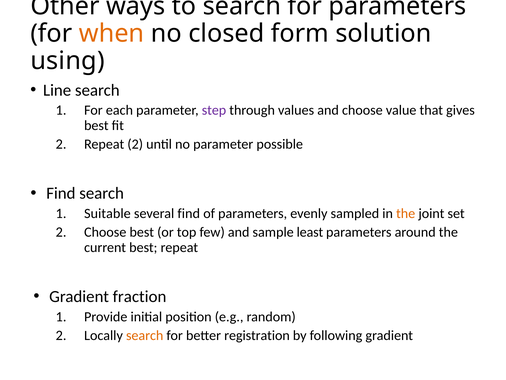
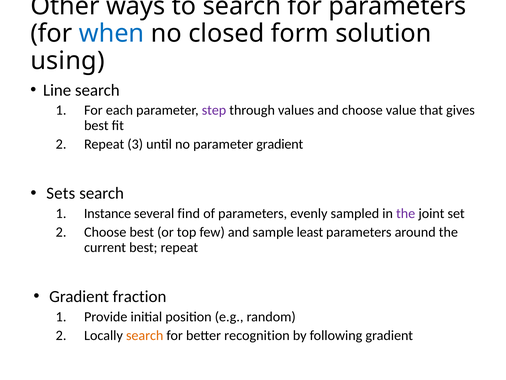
when colour: orange -> blue
Repeat 2: 2 -> 3
parameter possible: possible -> gradient
Find at (61, 193): Find -> Sets
Suitable: Suitable -> Instance
the at (406, 213) colour: orange -> purple
registration: registration -> recognition
